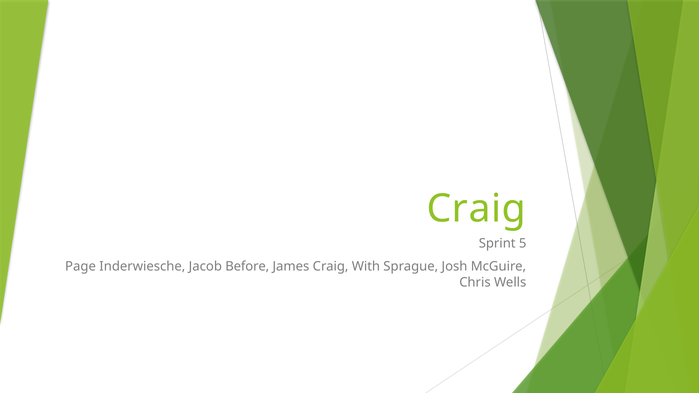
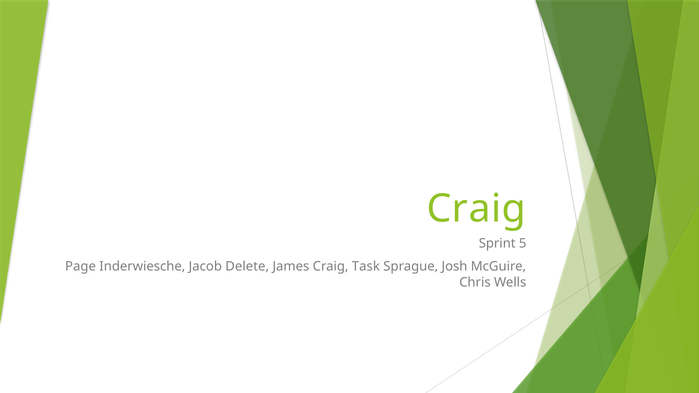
Before: Before -> Delete
With: With -> Task
